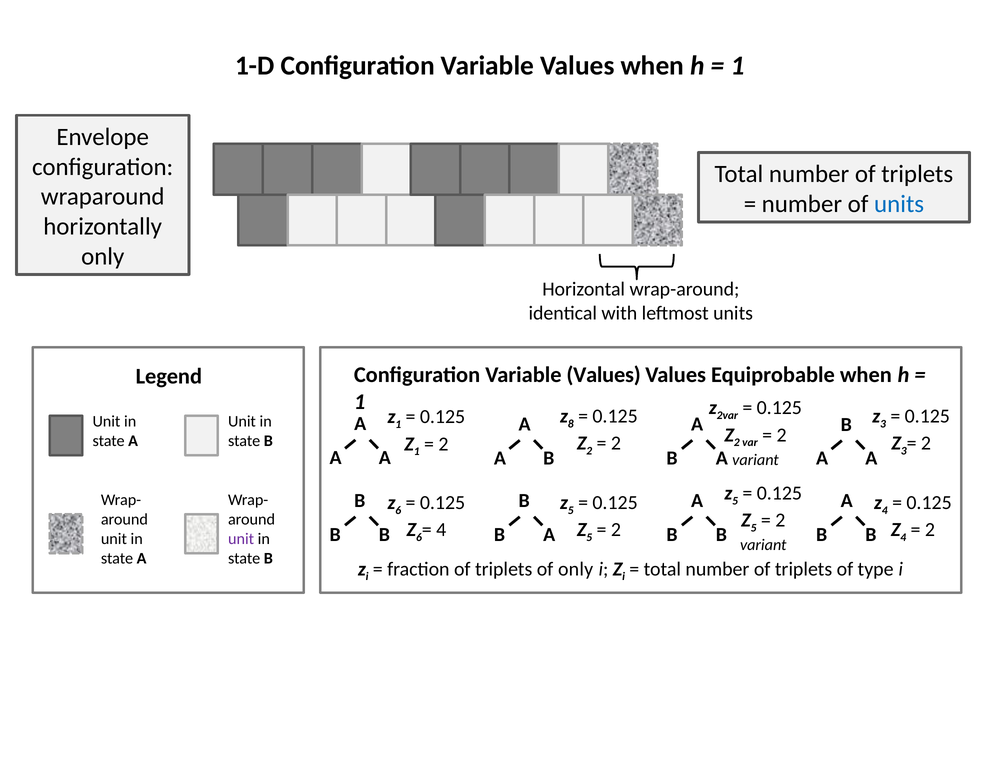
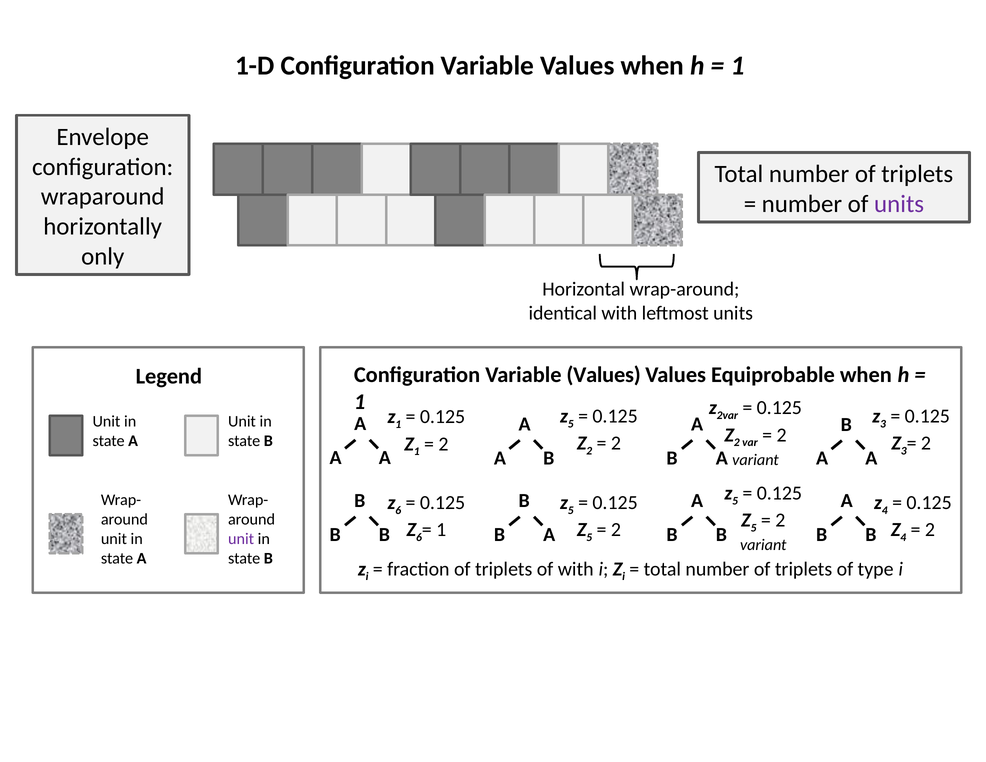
units at (899, 204) colour: blue -> purple
8 at (571, 424): 8 -> 5
4 at (441, 530): 4 -> 1
of only: only -> with
